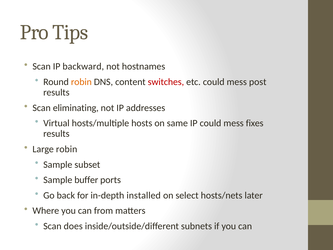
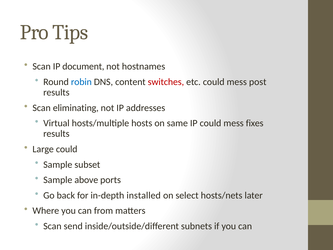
backward: backward -> document
robin at (81, 82) colour: orange -> blue
Large robin: robin -> could
buffer: buffer -> above
does: does -> send
